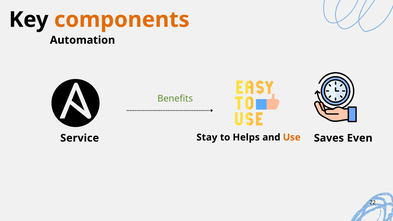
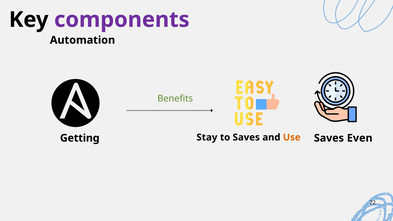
components colour: orange -> purple
to Helps: Helps -> Saves
Service: Service -> Getting
